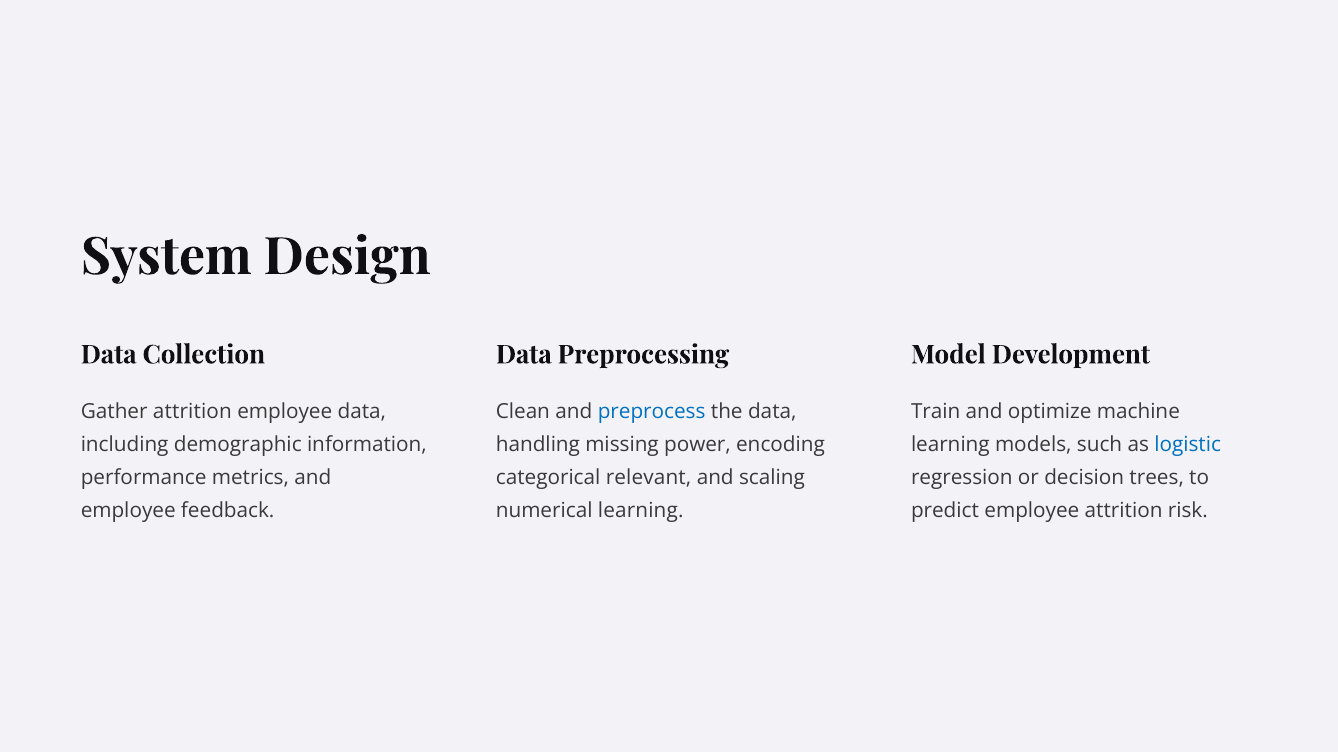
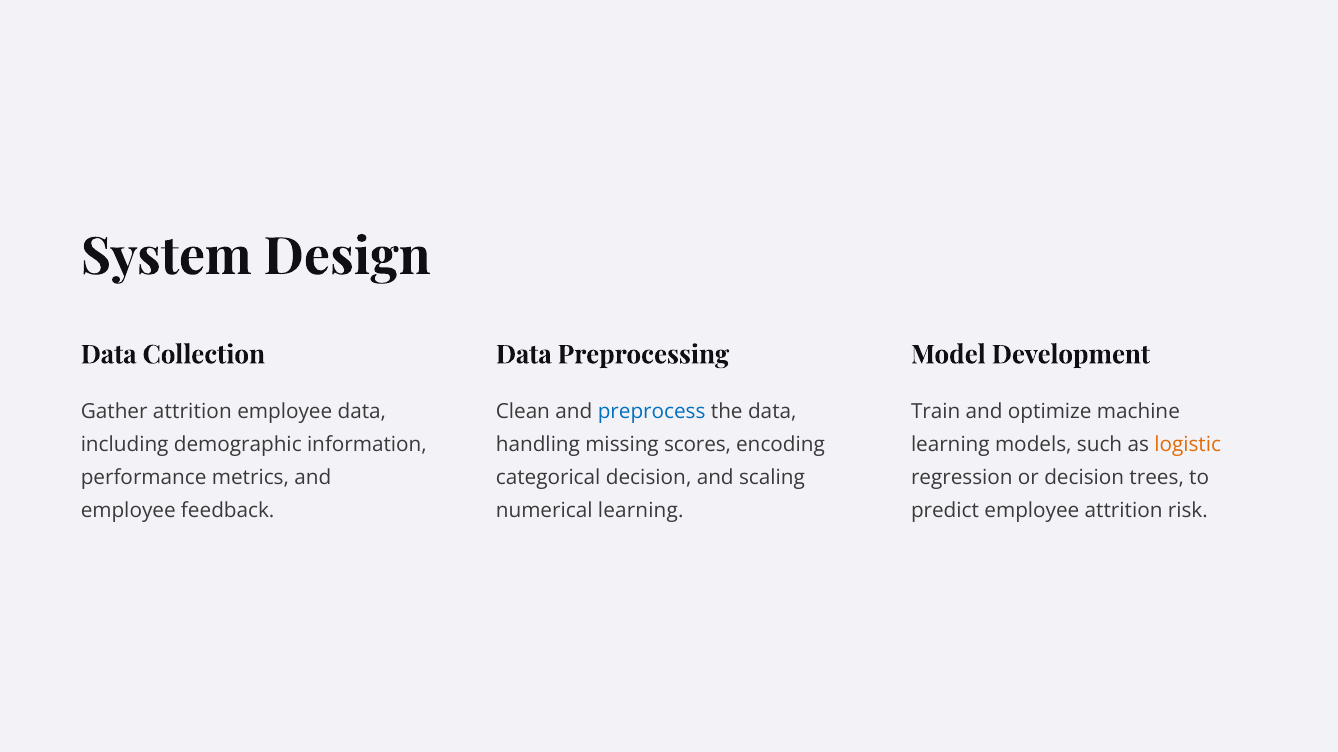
power: power -> scores
logistic colour: blue -> orange
categorical relevant: relevant -> decision
